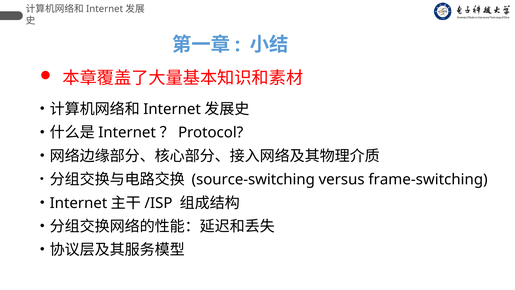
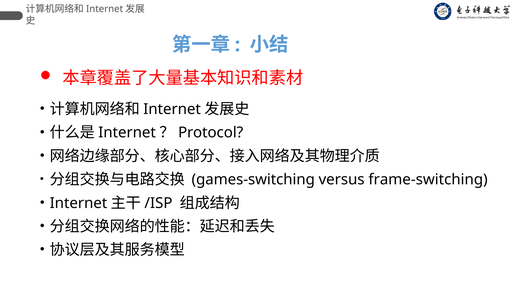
source-switching: source-switching -> games-switching
